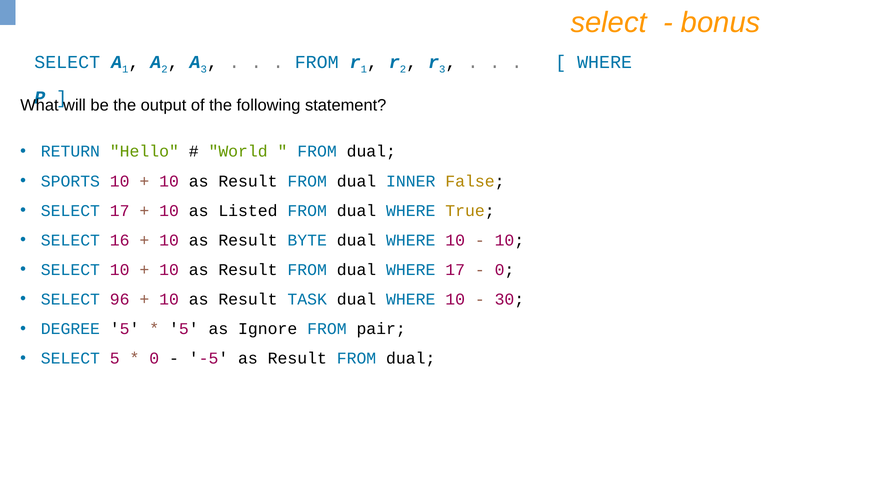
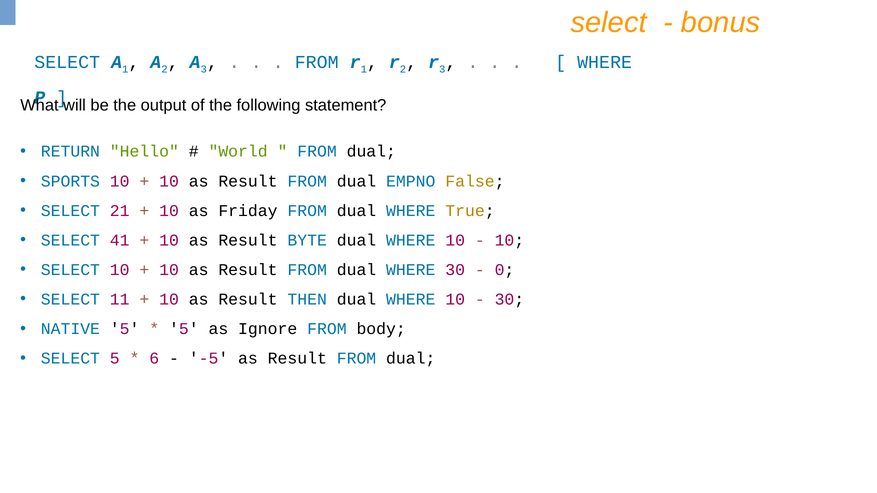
INNER: INNER -> EMPNO
SELECT 17: 17 -> 21
Listed: Listed -> Friday
16: 16 -> 41
WHERE 17: 17 -> 30
96: 96 -> 11
TASK: TASK -> THEN
DEGREE: DEGREE -> NATIVE
pair: pair -> body
0 at (154, 359): 0 -> 6
